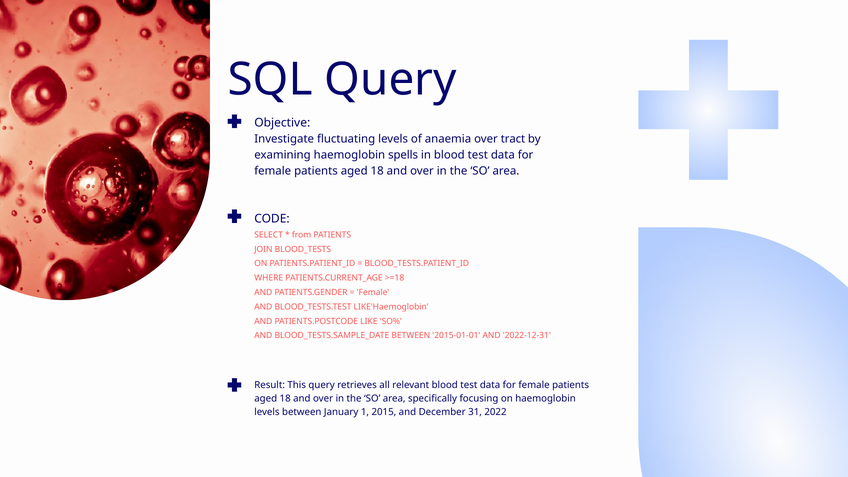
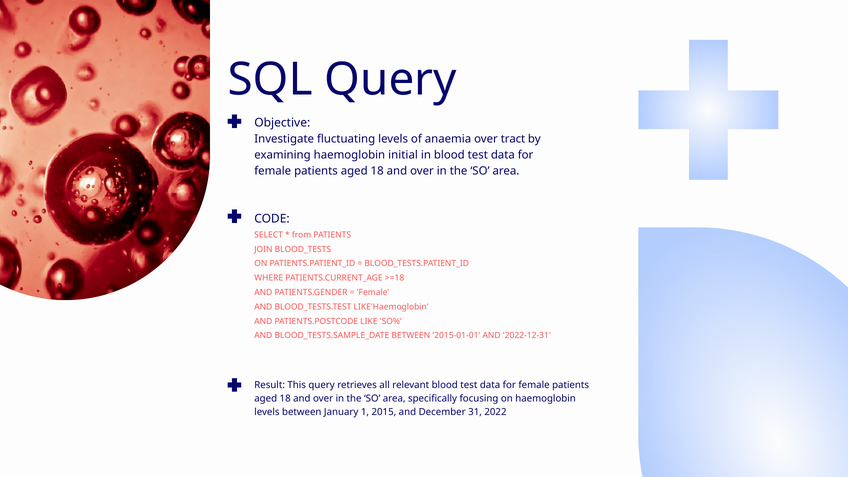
spells: spells -> initial
